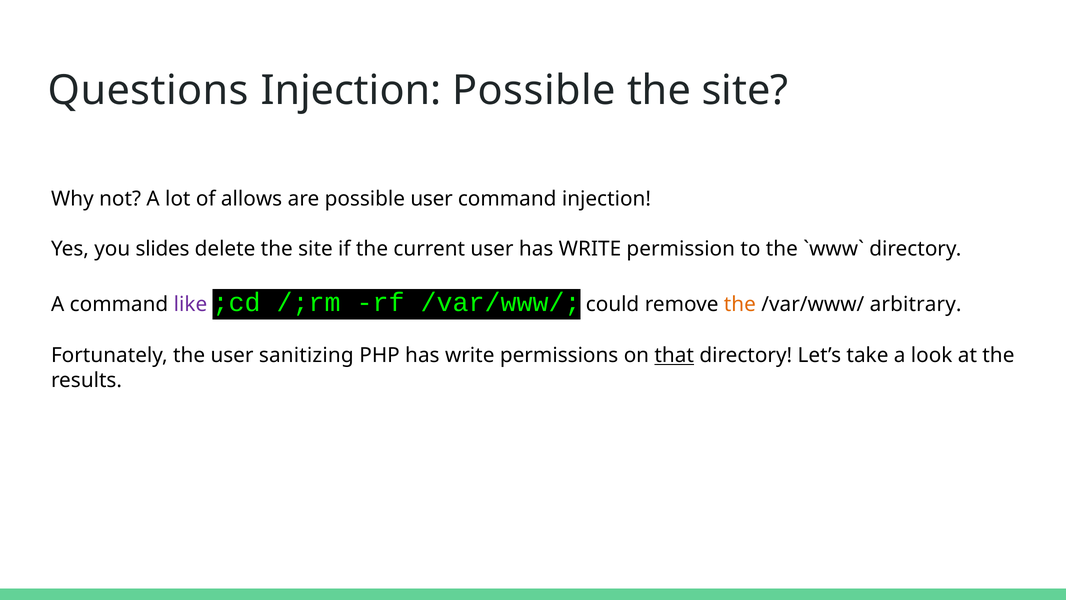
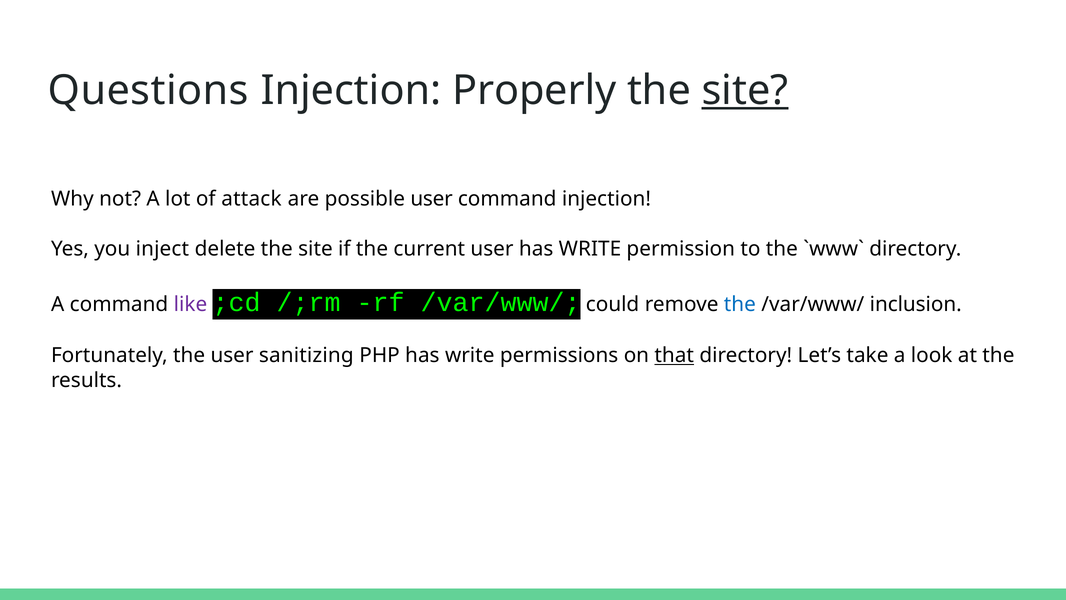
Injection Possible: Possible -> Properly
site at (745, 90) underline: none -> present
allows: allows -> attack
slides: slides -> inject
the at (740, 304) colour: orange -> blue
arbitrary: arbitrary -> inclusion
